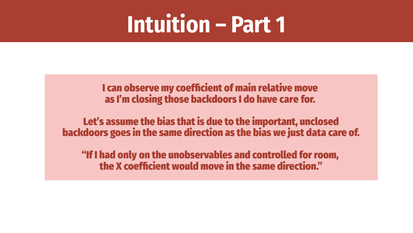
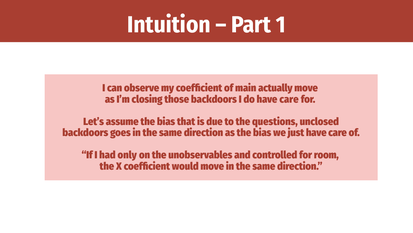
relative: relative -> actually
important: important -> questions
just data: data -> have
